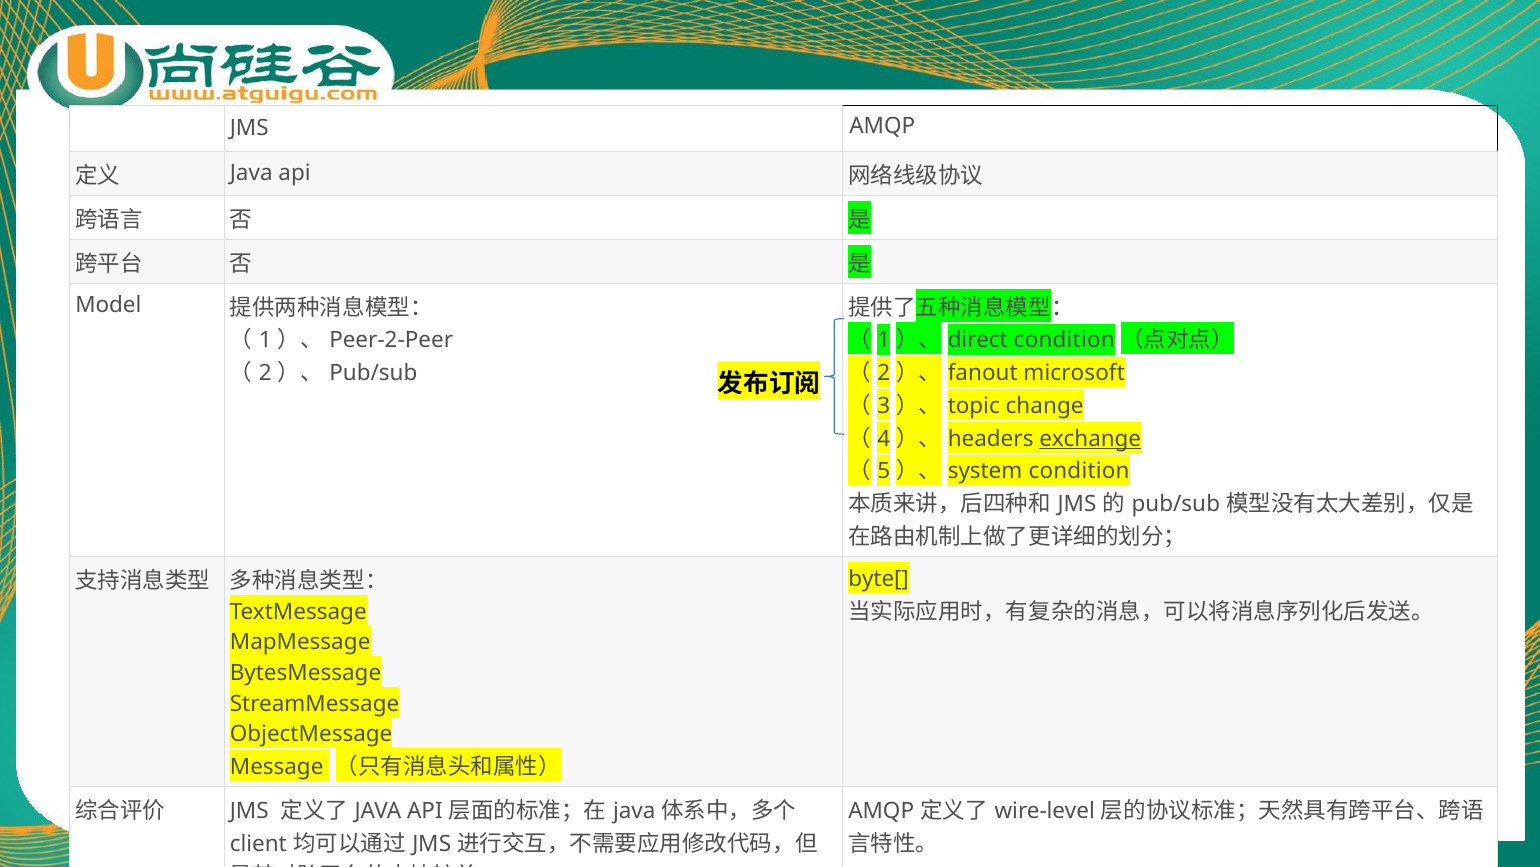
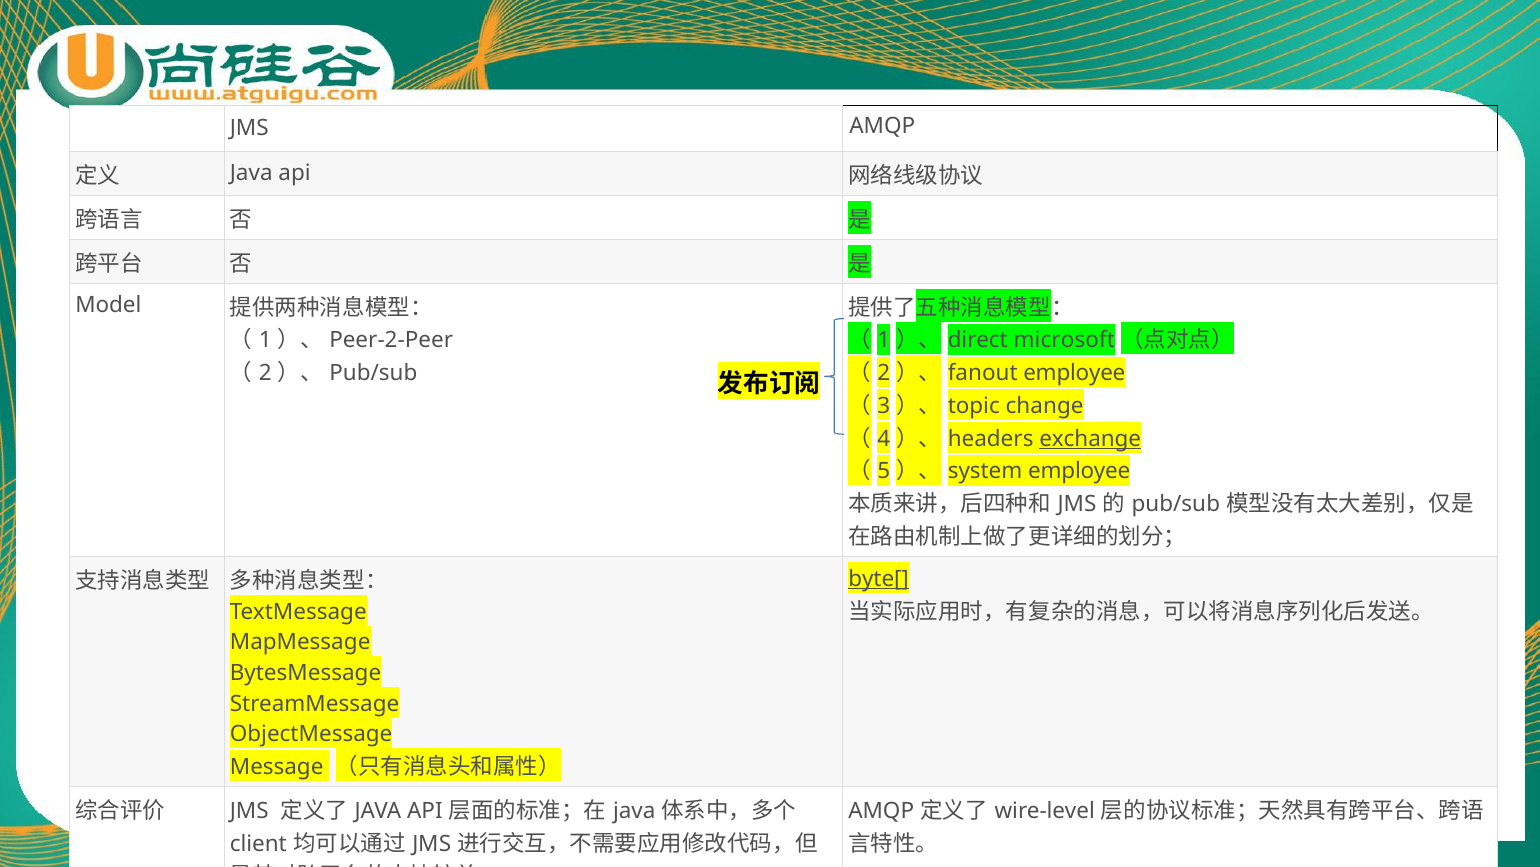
condition at (1064, 340): condition -> microsoft
microsoft at (1074, 373): microsoft -> employee
condition at (1079, 471): condition -> employee
byte[ underline: none -> present
